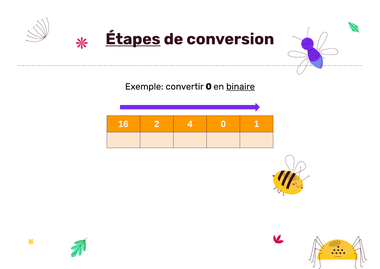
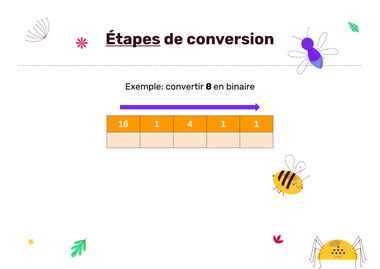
convertir 0: 0 -> 8
binaire underline: present -> none
16 2: 2 -> 1
4 0: 0 -> 1
